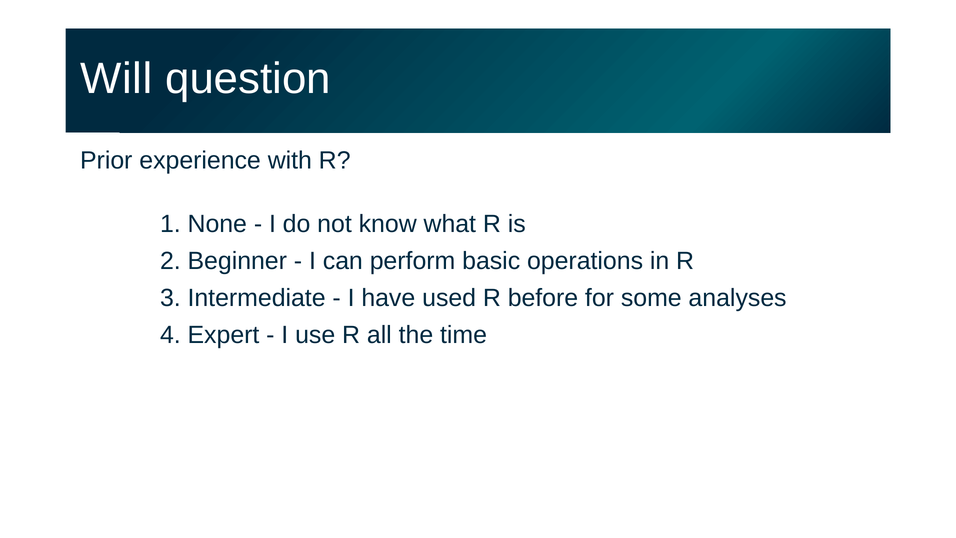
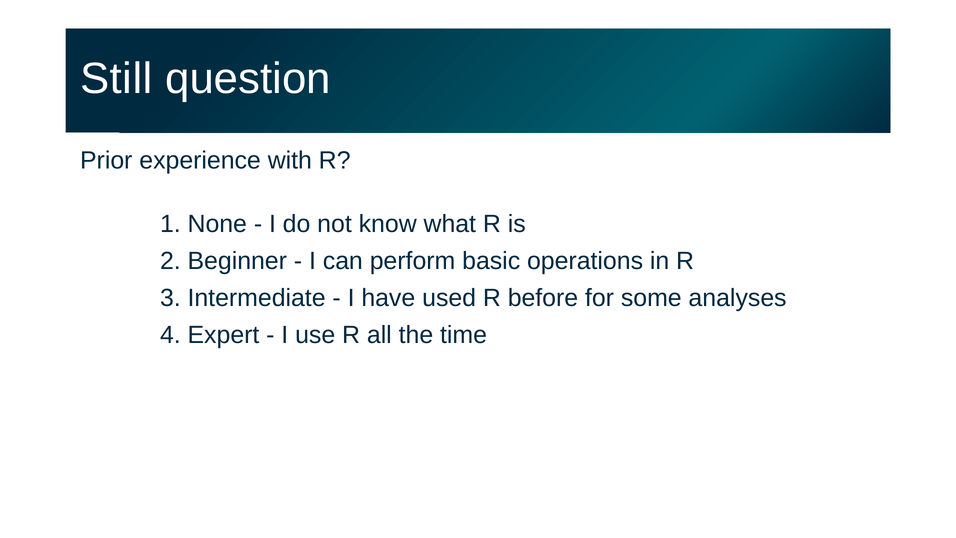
Will: Will -> Still
